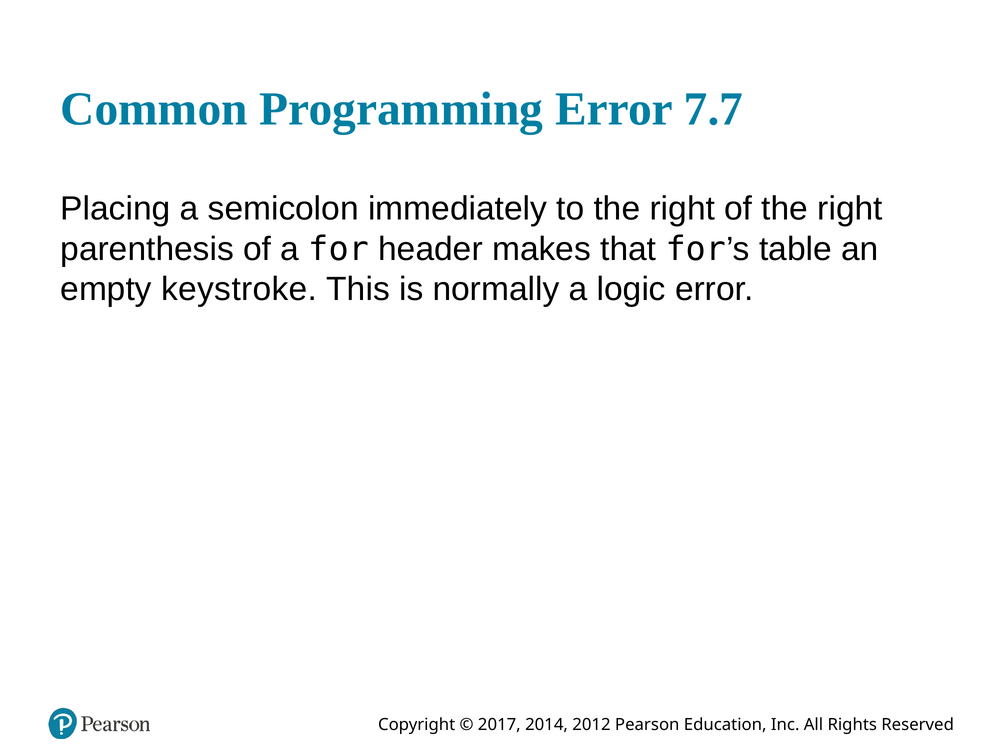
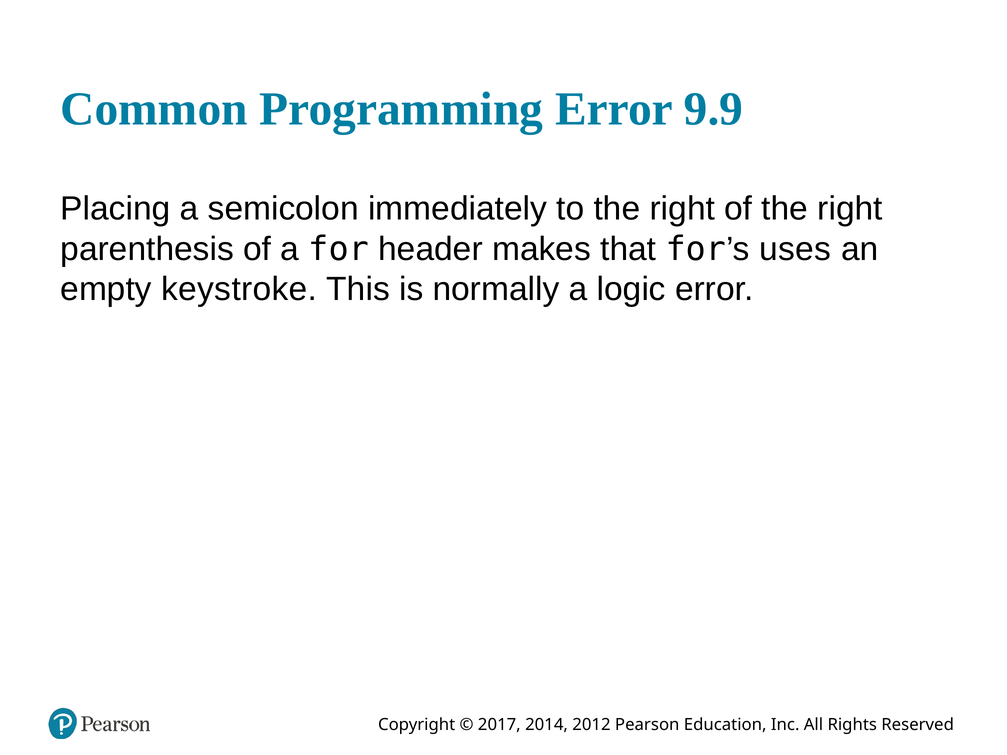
7.7: 7.7 -> 9.9
table: table -> uses
